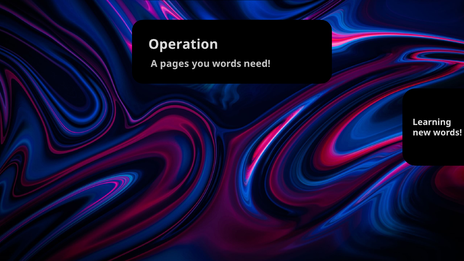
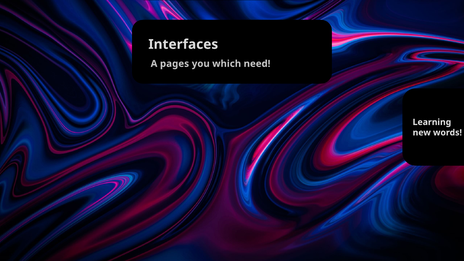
Operation: Operation -> Interfaces
you words: words -> which
